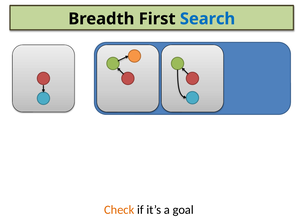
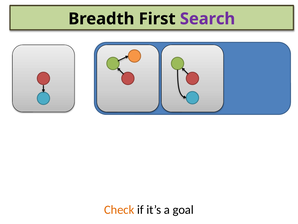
Search colour: blue -> purple
